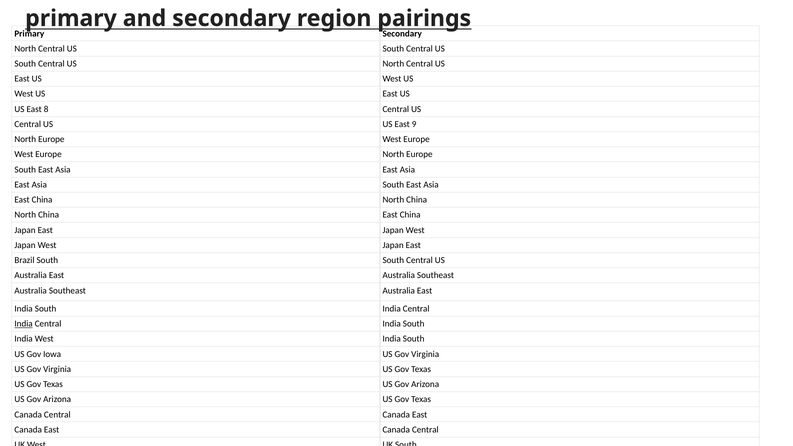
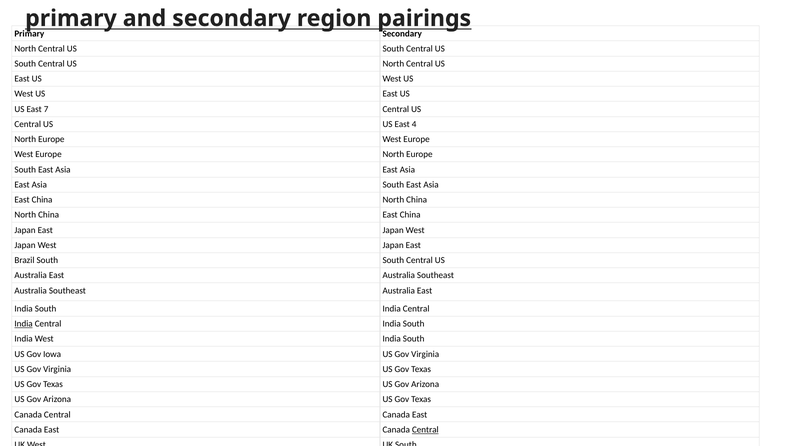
8: 8 -> 7
9: 9 -> 4
Central at (425, 430) underline: none -> present
